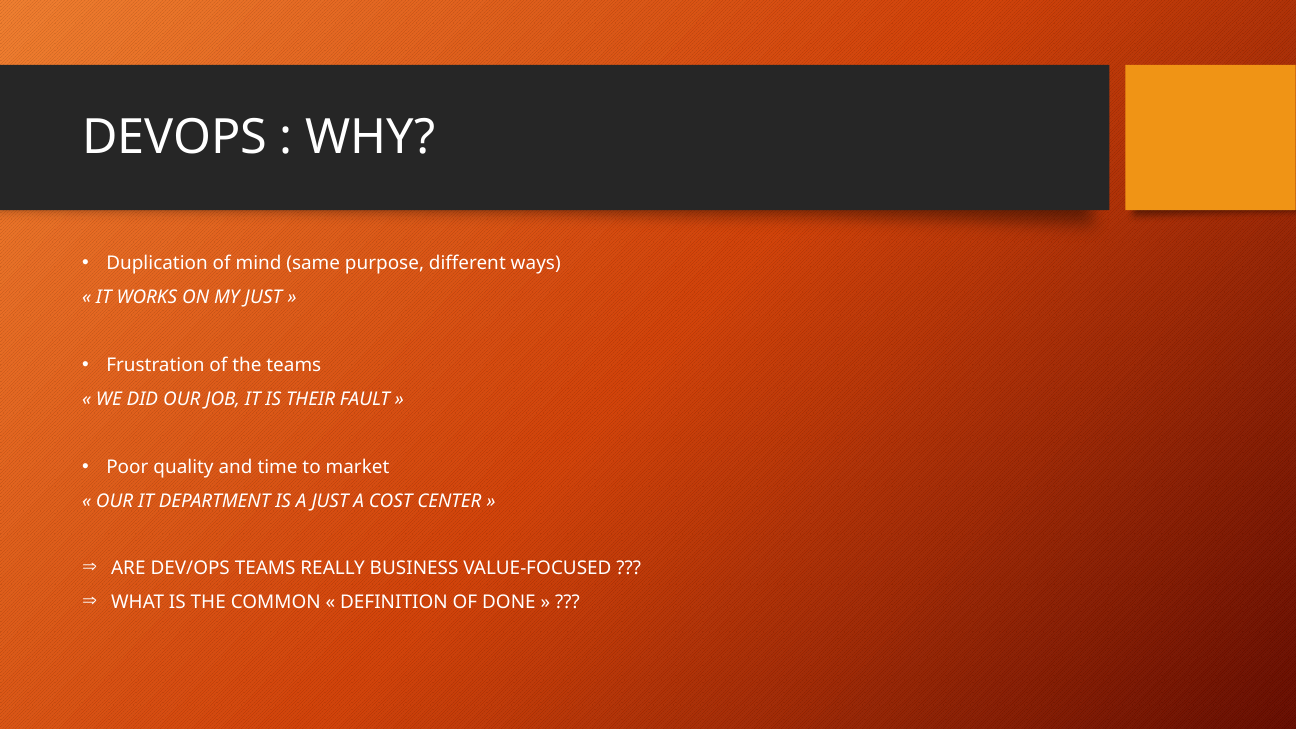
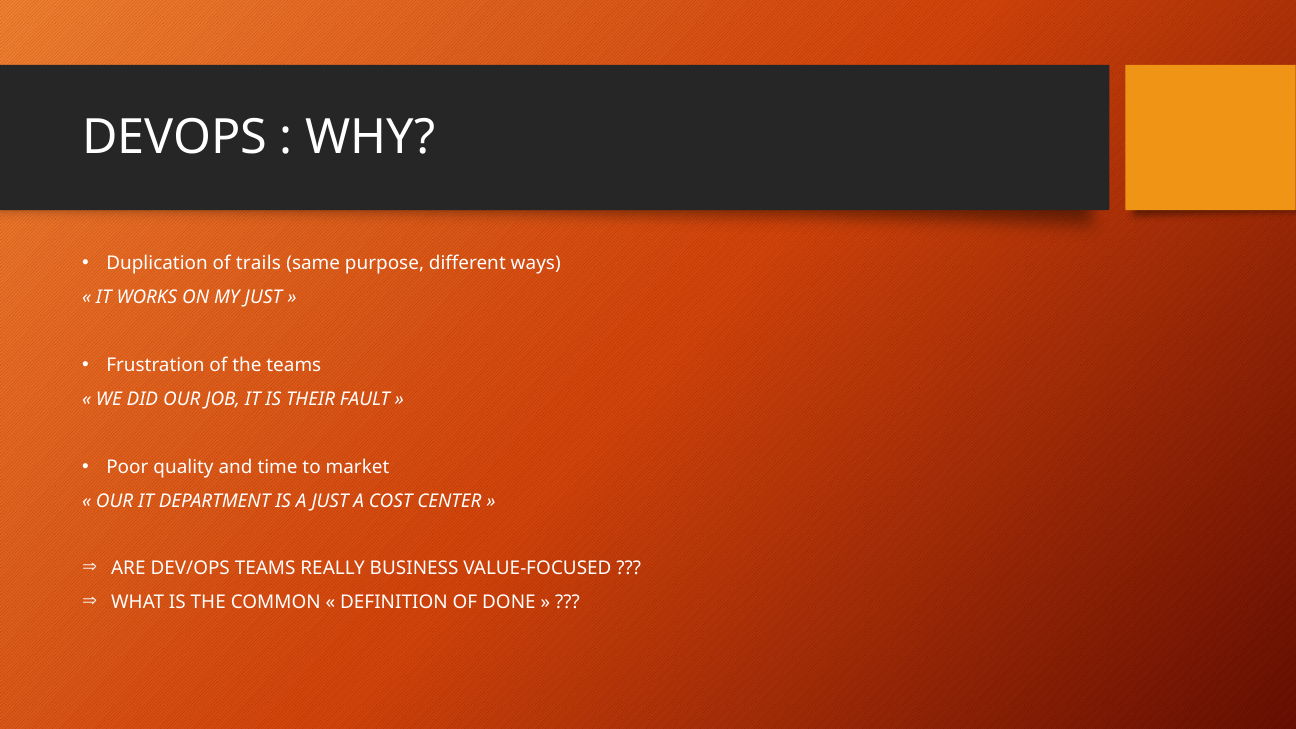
mind: mind -> trails
